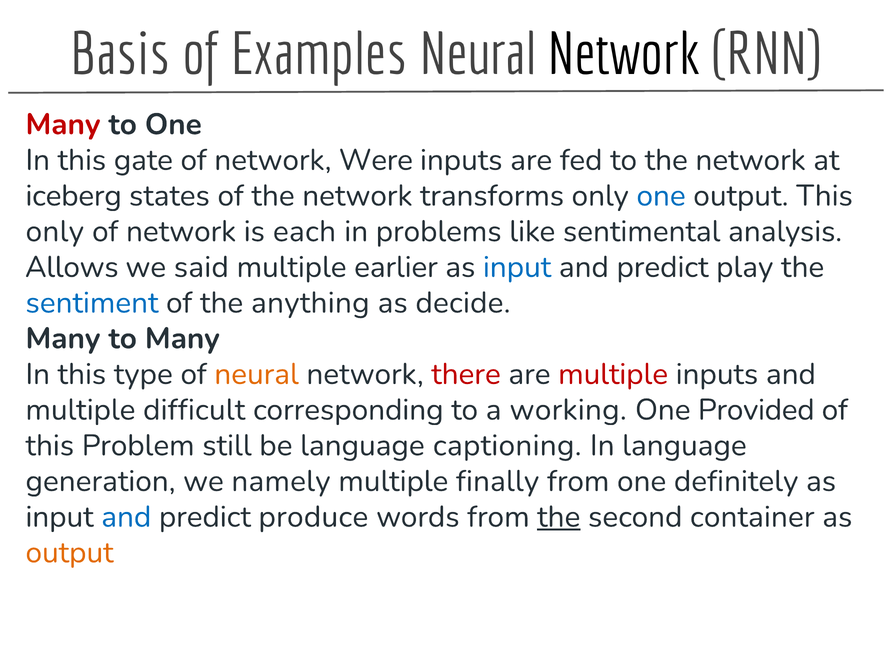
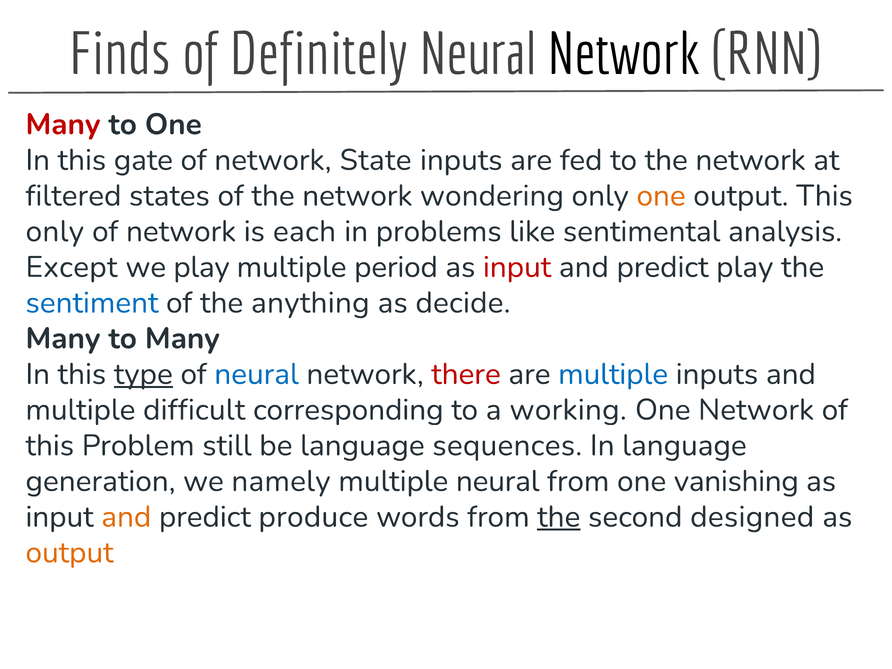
Basis: Basis -> Finds
Examples: Examples -> Definitely
Were: Were -> State
iceberg: iceberg -> filtered
transforms: transforms -> wondering
one at (661, 196) colour: blue -> orange
Allows: Allows -> Except
we said: said -> play
earlier: earlier -> period
input at (517, 267) colour: blue -> red
type underline: none -> present
neural at (257, 374) colour: orange -> blue
multiple at (613, 374) colour: red -> blue
One Provided: Provided -> Network
captioning: captioning -> sequences
multiple finally: finally -> neural
definitely: definitely -> vanishing
and at (126, 517) colour: blue -> orange
container: container -> designed
